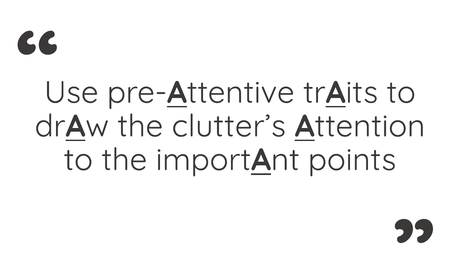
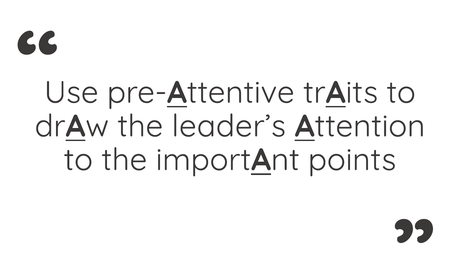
clutter’s: clutter’s -> leader’s
